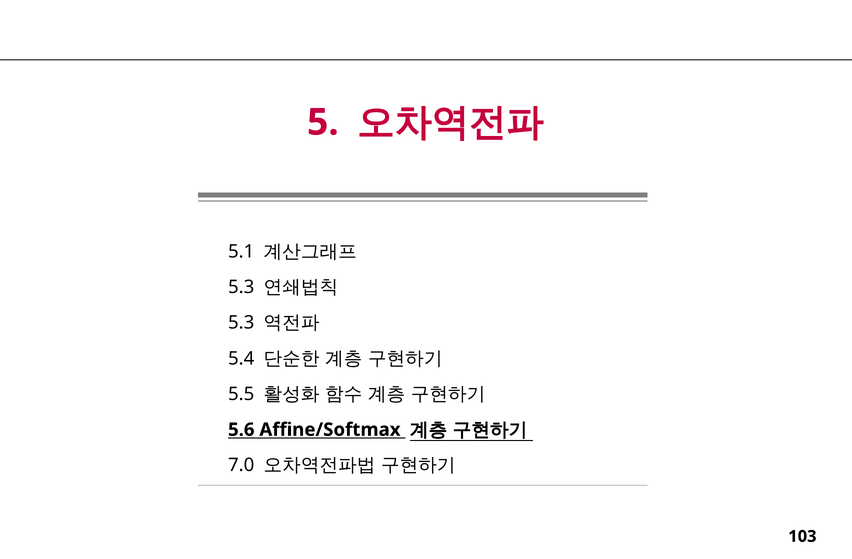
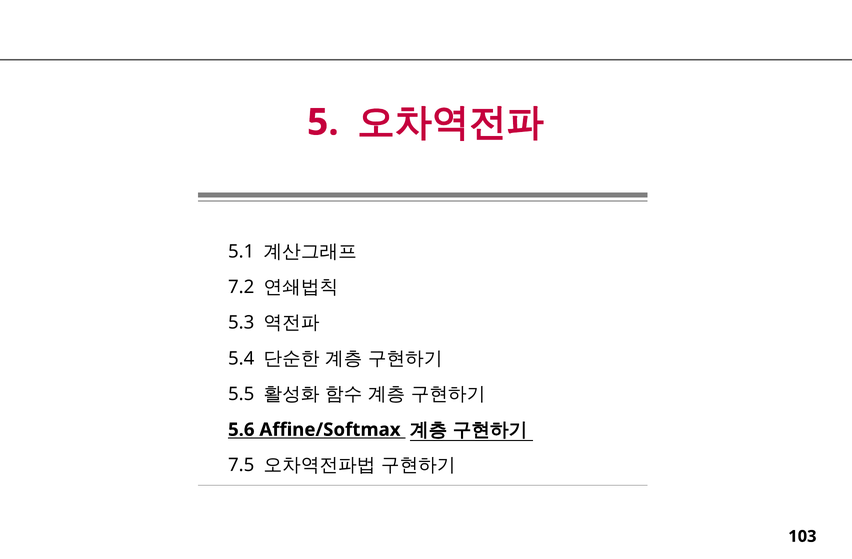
5.3 at (241, 288): 5.3 -> 7.2
7.0: 7.0 -> 7.5
